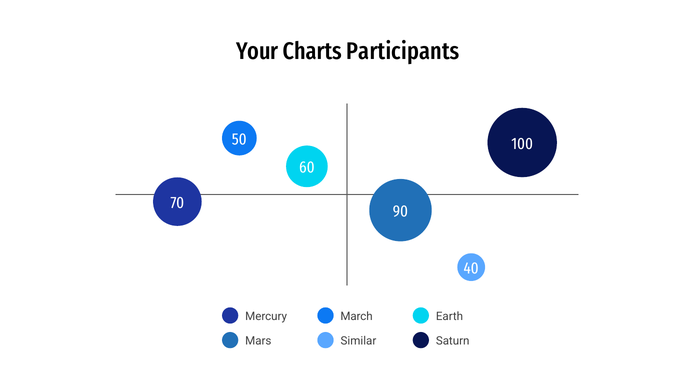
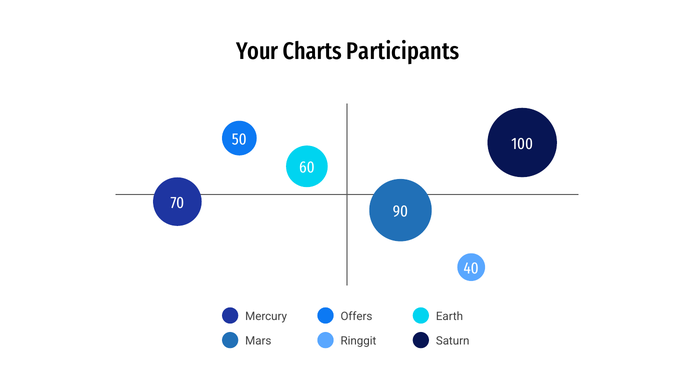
March: March -> Offers
Similar: Similar -> Ringgit
